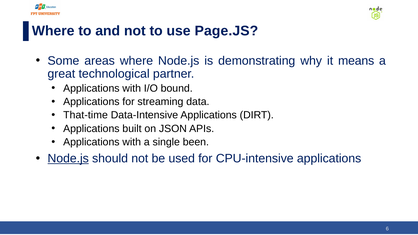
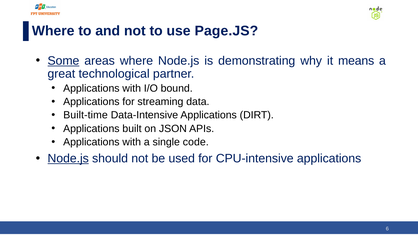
Some underline: none -> present
That-time: That-time -> Built-time
been: been -> code
